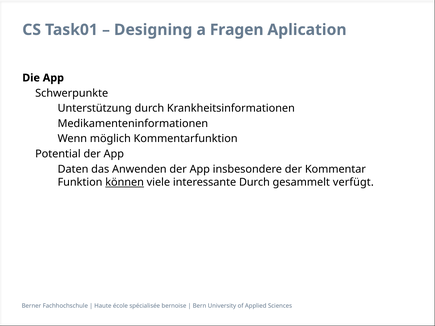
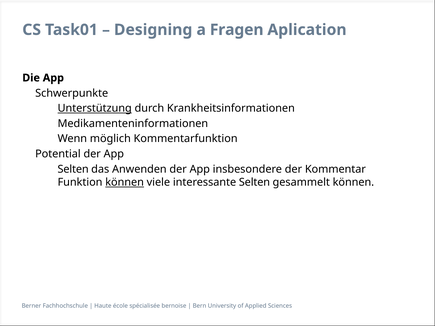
Unterstützung underline: none -> present
Daten at (73, 169): Daten -> Selten
interessante Durch: Durch -> Selten
gesammelt verfügt: verfügt -> können
